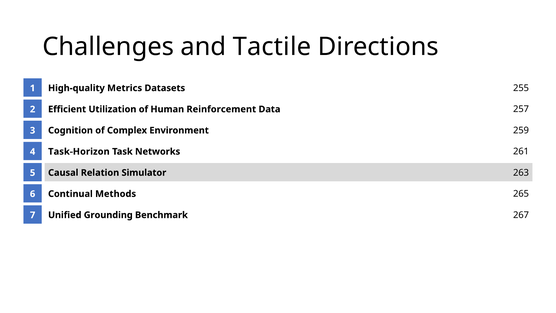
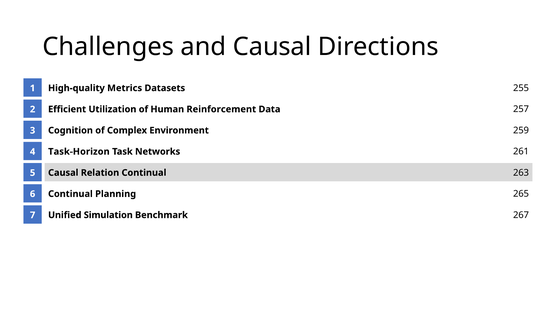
and Tactile: Tactile -> Causal
Relation Simulator: Simulator -> Continual
Methods: Methods -> Planning
Grounding: Grounding -> Simulation
